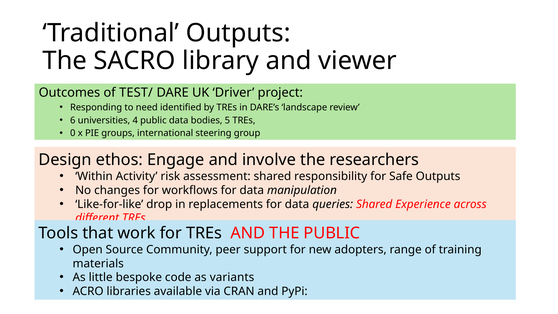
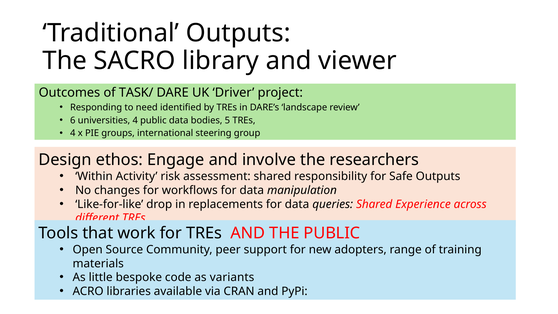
TEST/: TEST/ -> TASK/
0 at (73, 133): 0 -> 4
